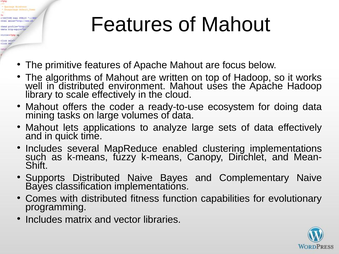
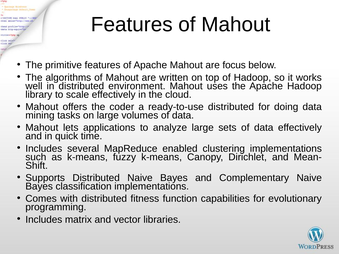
ready-to-use ecosystem: ecosystem -> distributed
